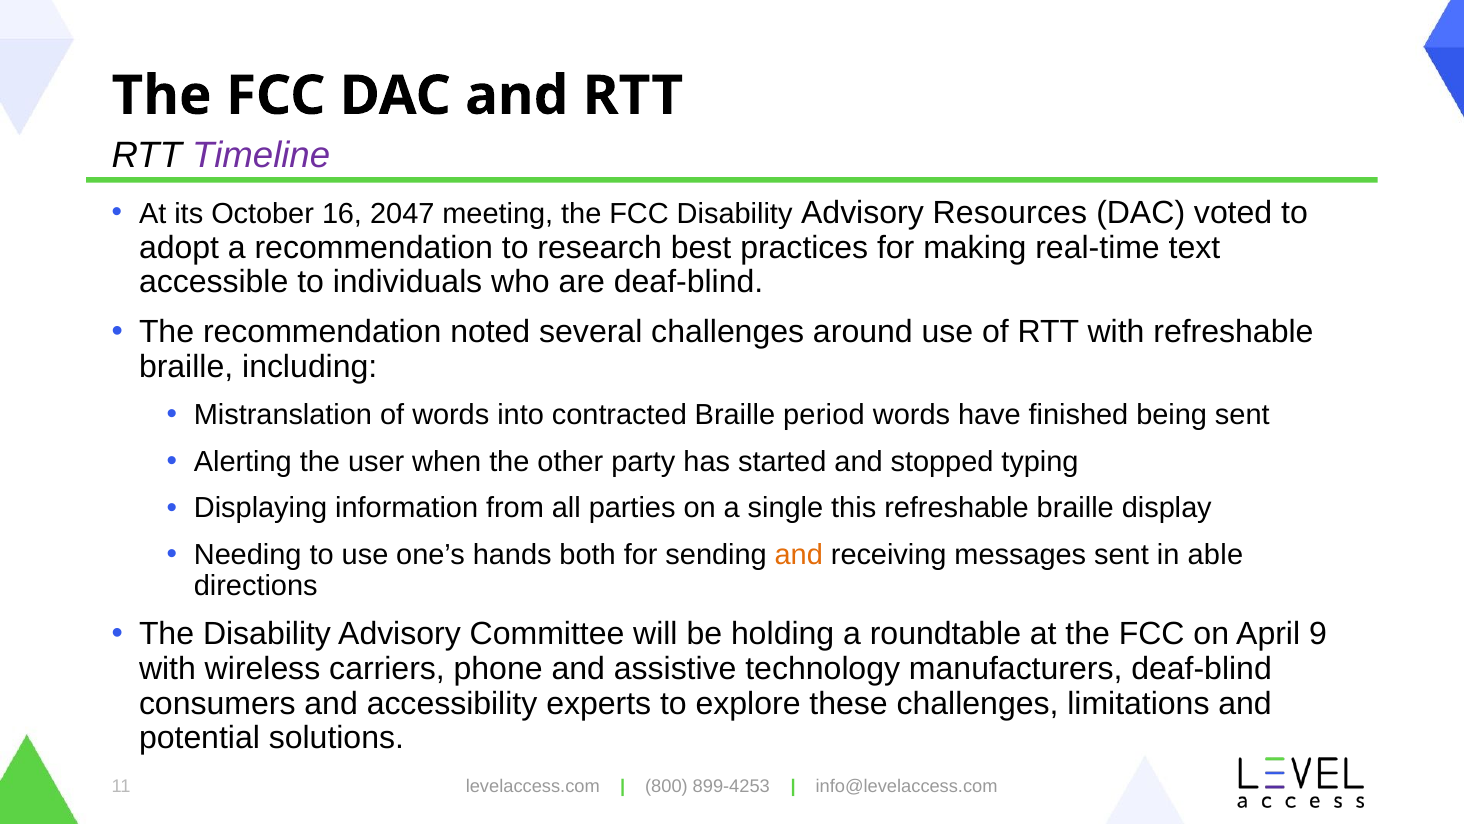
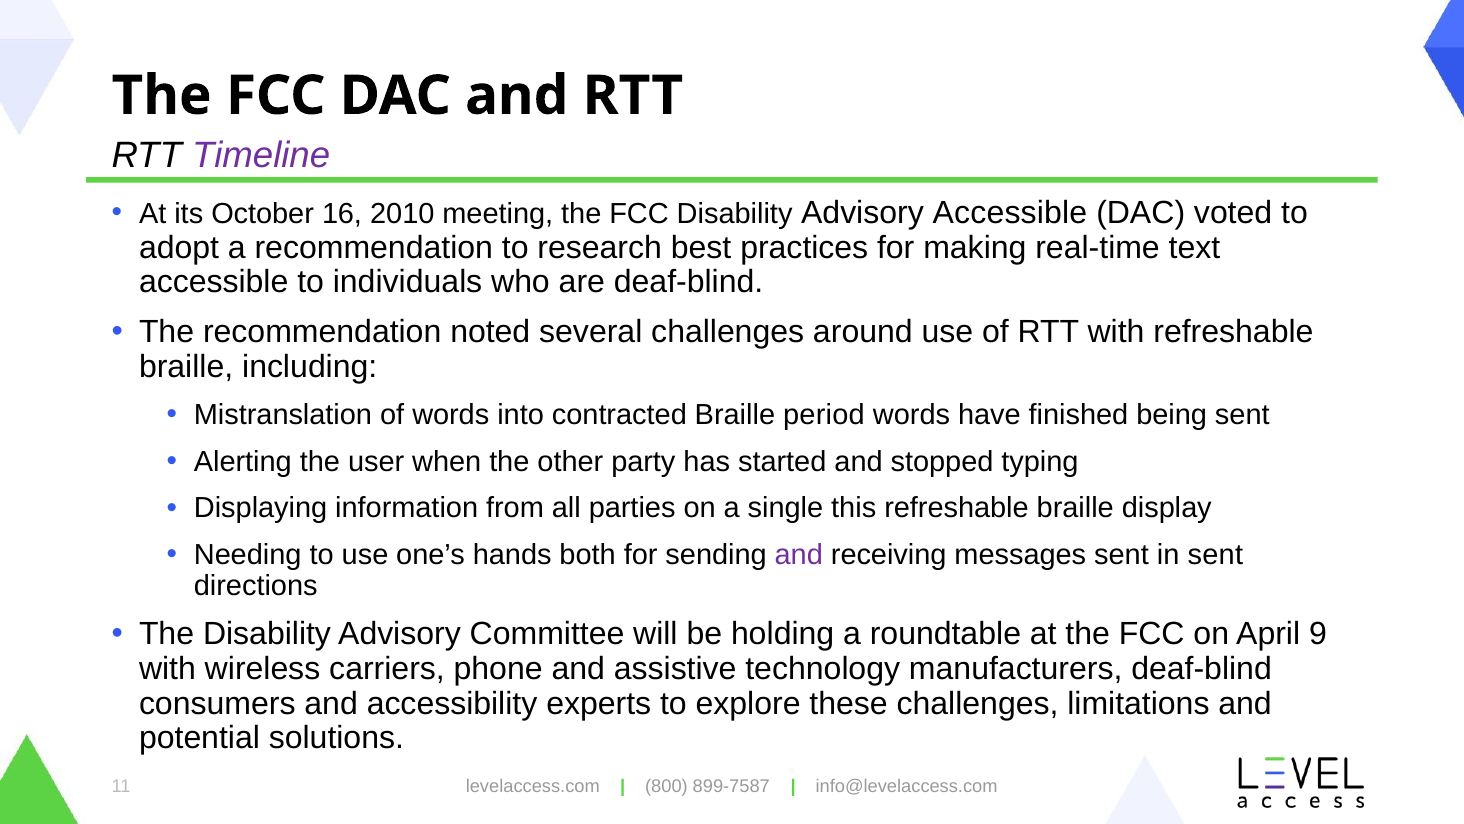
2047: 2047 -> 2010
Advisory Resources: Resources -> Accessible
and at (799, 554) colour: orange -> purple
in able: able -> sent
899-4253: 899-4253 -> 899-7587
